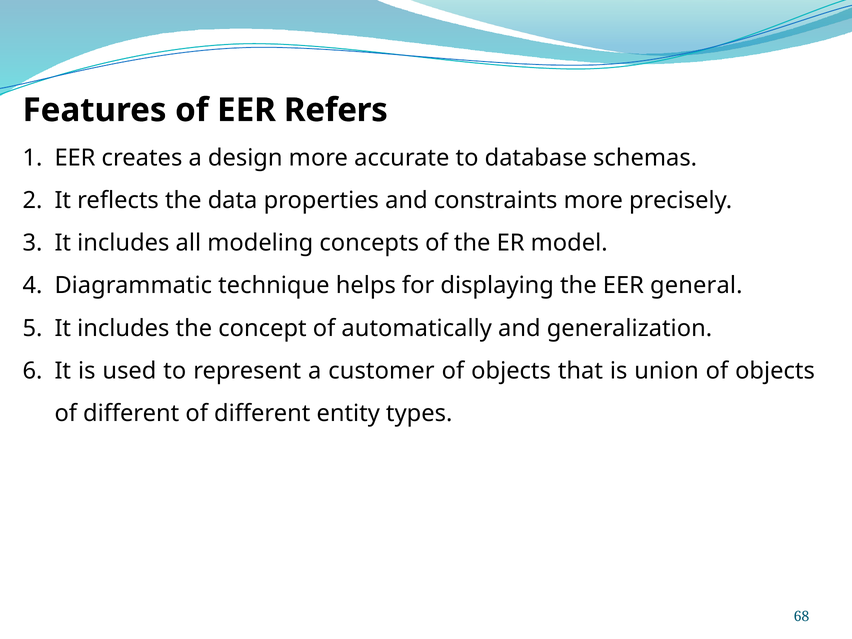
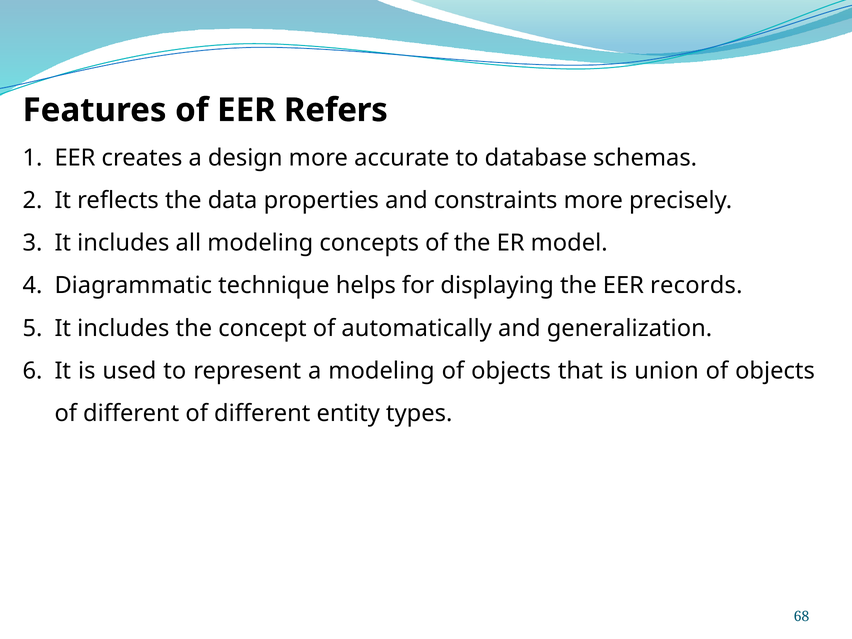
general: general -> records
a customer: customer -> modeling
